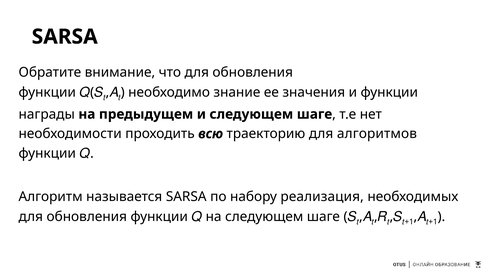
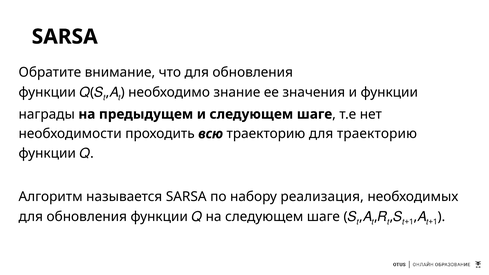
для алгоритмов: алгоритмов -> траекторию
